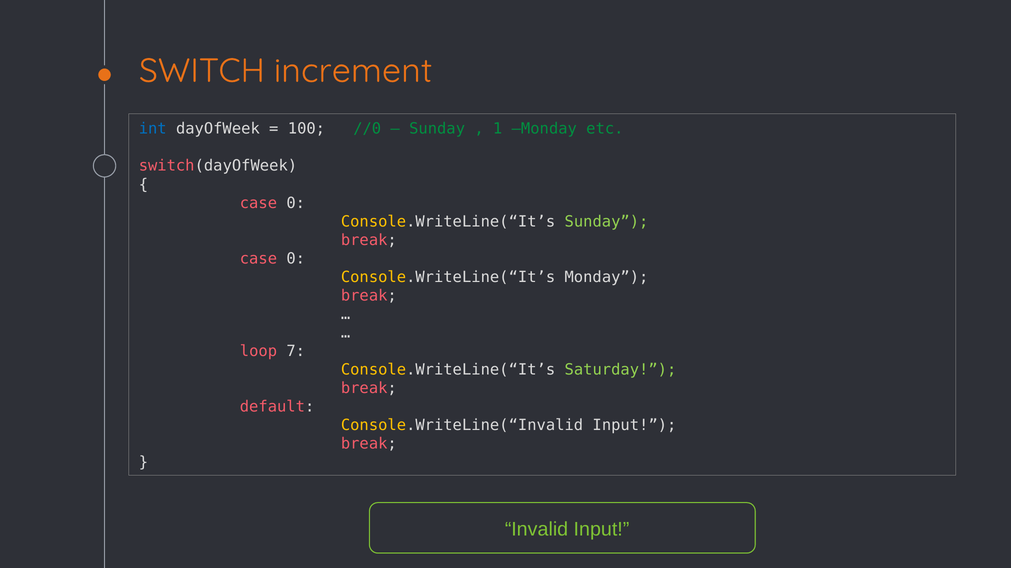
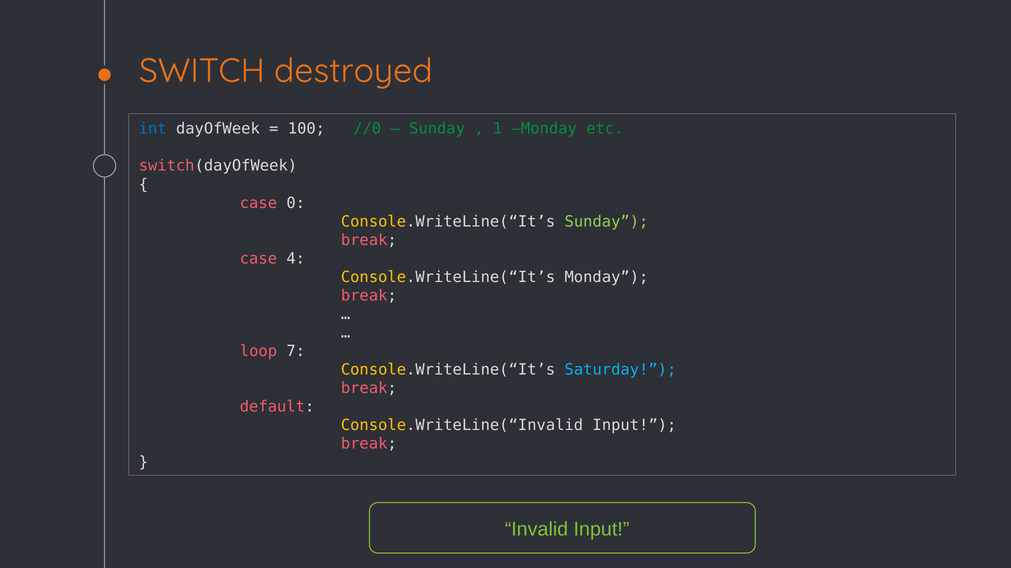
increment: increment -> destroyed
0 at (296, 259): 0 -> 4
Saturday colour: light green -> light blue
